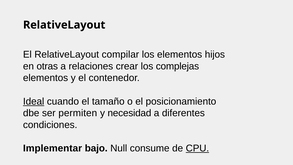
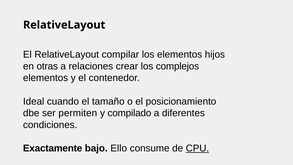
complejas: complejas -> complejos
Ideal underline: present -> none
necesidad: necesidad -> compilado
Implementar: Implementar -> Exactamente
Null: Null -> Ello
